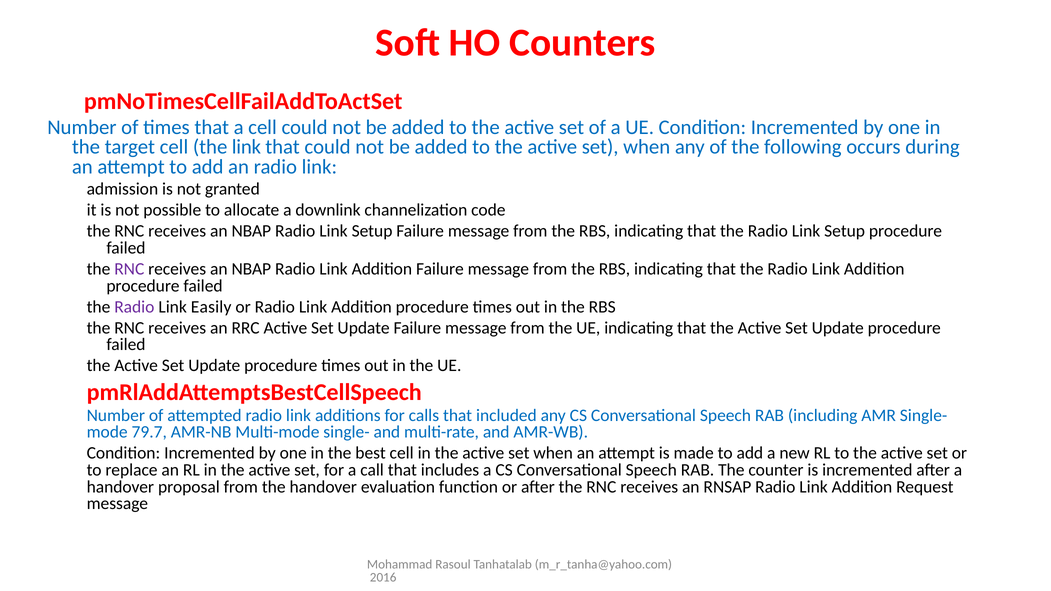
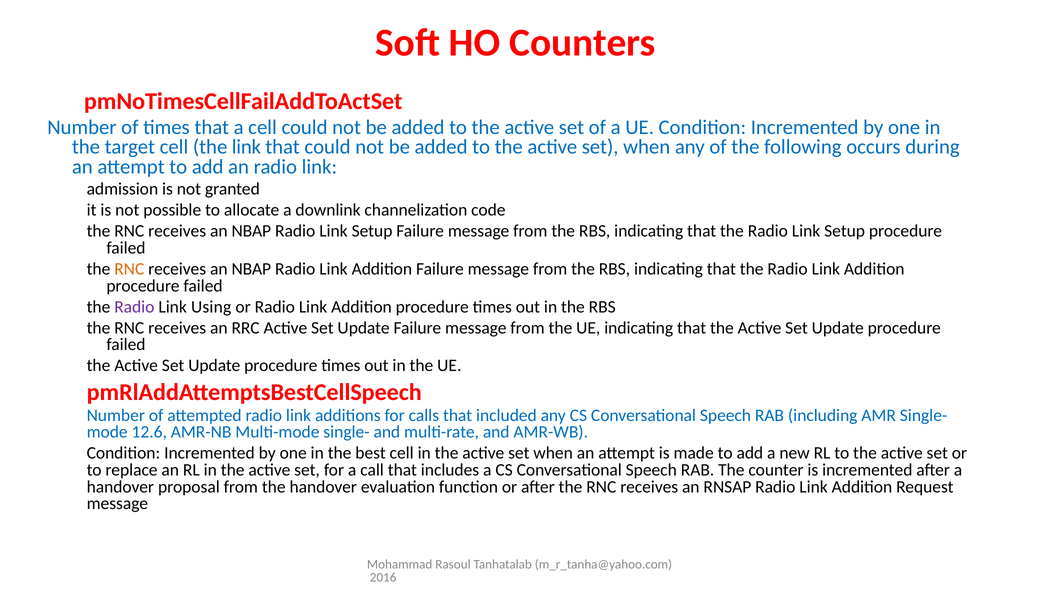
RNC at (129, 269) colour: purple -> orange
Easily: Easily -> Using
79.7: 79.7 -> 12.6
